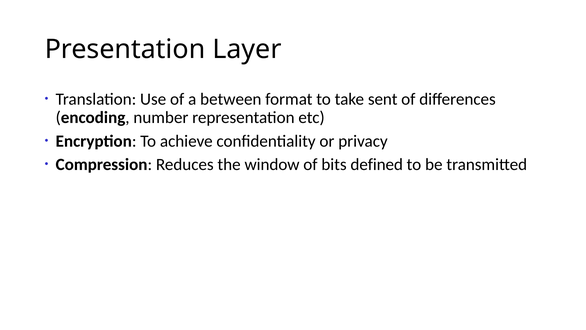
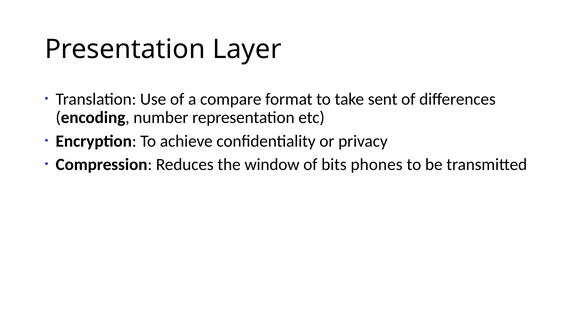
between: between -> compare
defined: defined -> phones
